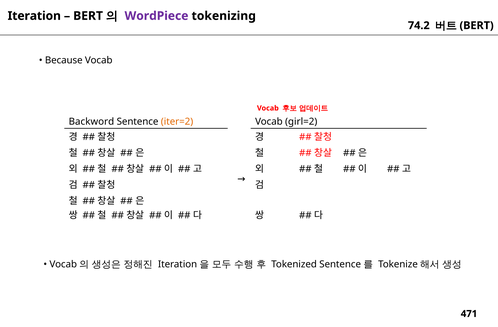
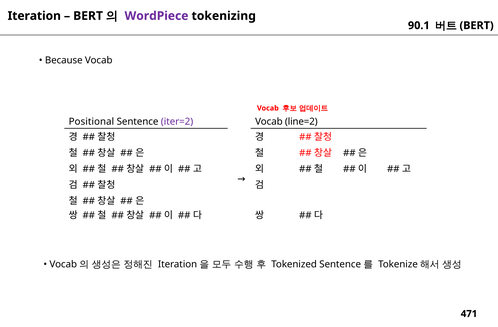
74.2: 74.2 -> 90.1
Backword: Backword -> Positional
iter=2 colour: orange -> purple
girl=2: girl=2 -> line=2
